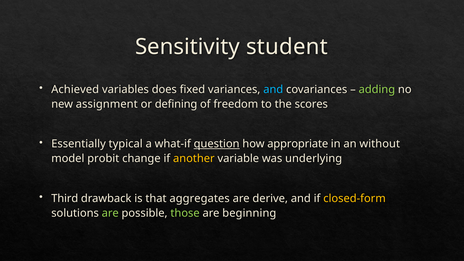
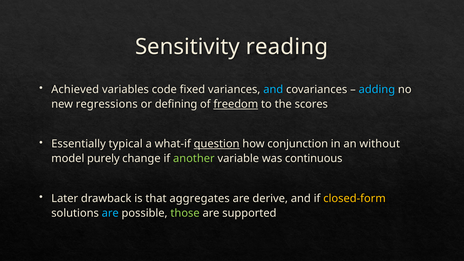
student: student -> reading
does: does -> code
adding colour: light green -> light blue
assignment: assignment -> regressions
freedom underline: none -> present
appropriate: appropriate -> conjunction
probit: probit -> purely
another colour: yellow -> light green
underlying: underlying -> continuous
Third: Third -> Later
are at (110, 213) colour: light green -> light blue
beginning: beginning -> supported
